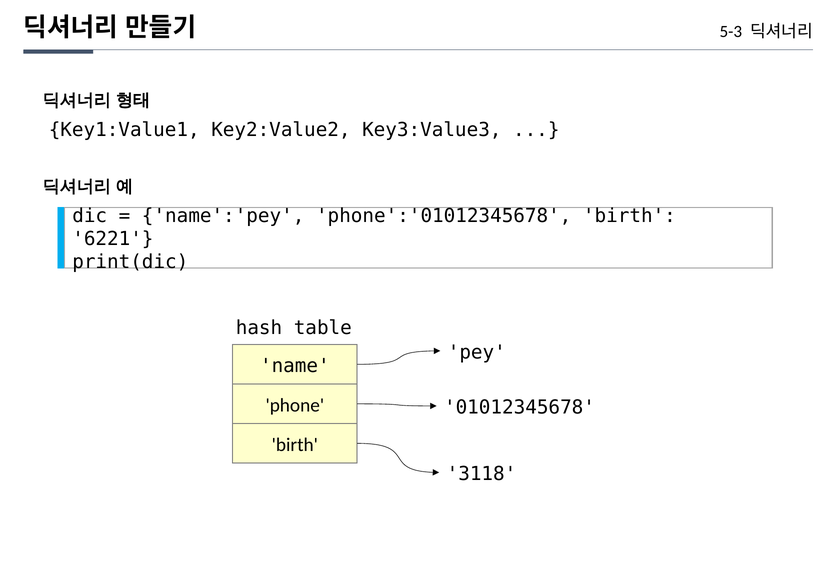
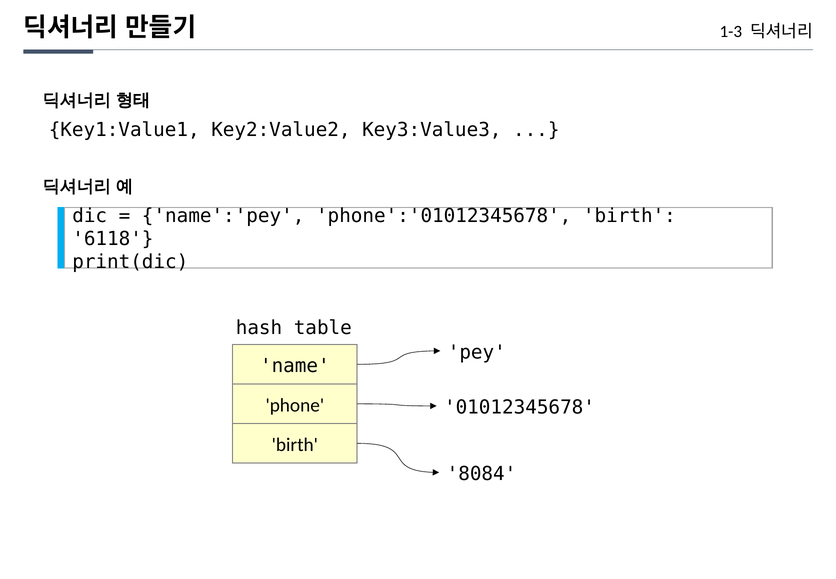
5-3: 5-3 -> 1-3
6221: 6221 -> 6118
3118: 3118 -> 8084
